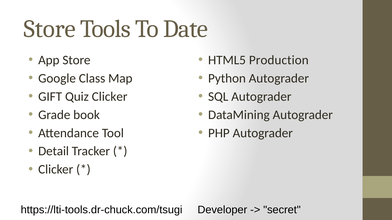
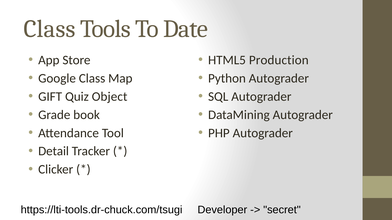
Store at (50, 29): Store -> Class
Quiz Clicker: Clicker -> Object
